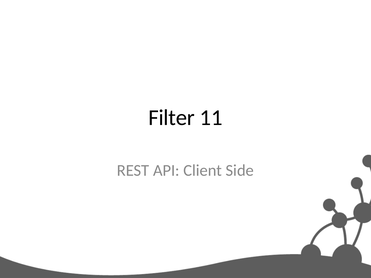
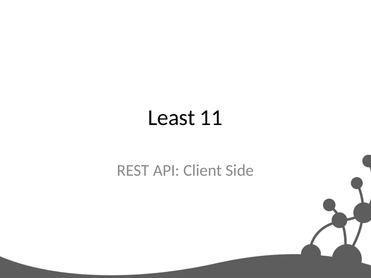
Filter: Filter -> Least
